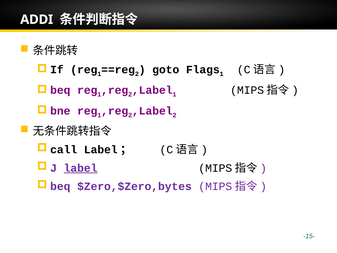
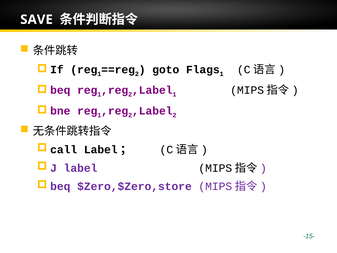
ADDI: ADDI -> SAVE
label underline: present -> none
$Zero,$Zero,bytes: $Zero,$Zero,bytes -> $Zero,$Zero,store
